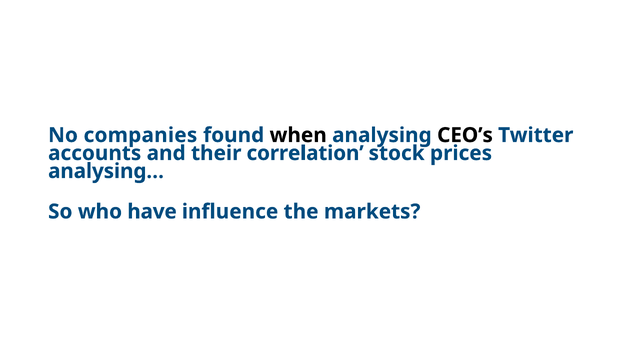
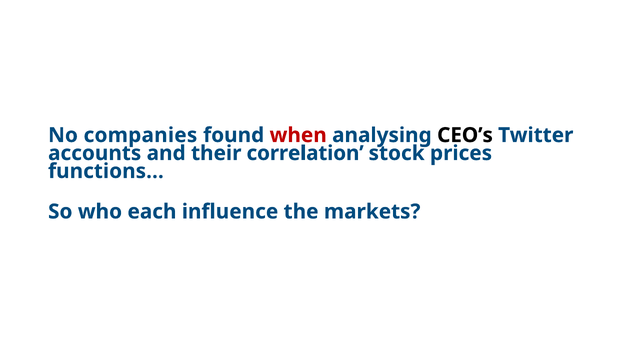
when colour: black -> red
analysing…: analysing… -> functions…
have: have -> each
